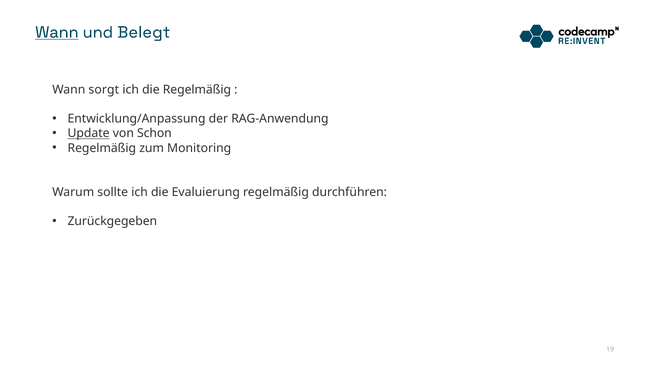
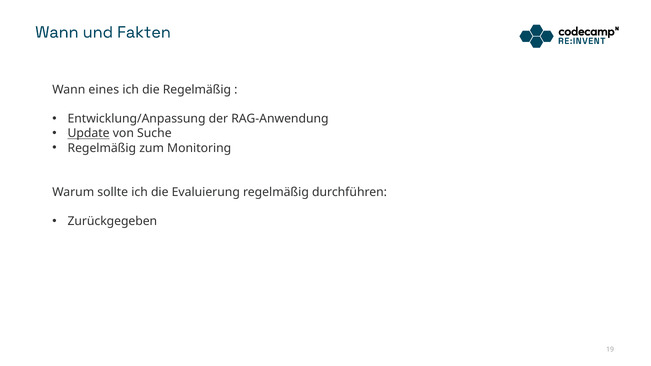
Wann at (57, 32) underline: present -> none
Belegt: Belegt -> Fakten
sorgt: sorgt -> eines
Schon: Schon -> Suche
